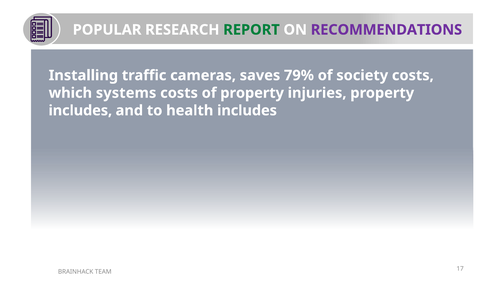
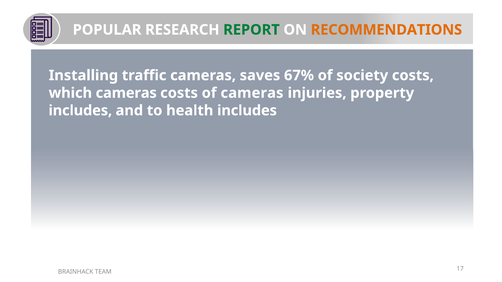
RECOMMENDATIONS colour: purple -> orange
79%: 79% -> 67%
which systems: systems -> cameras
of property: property -> cameras
